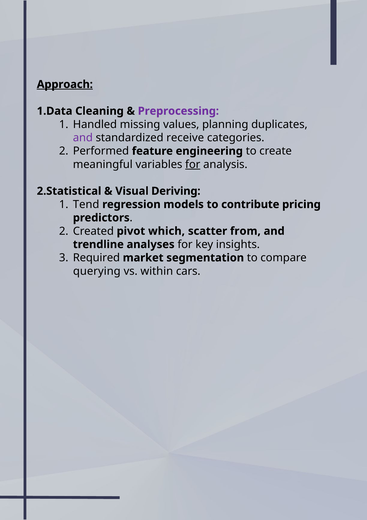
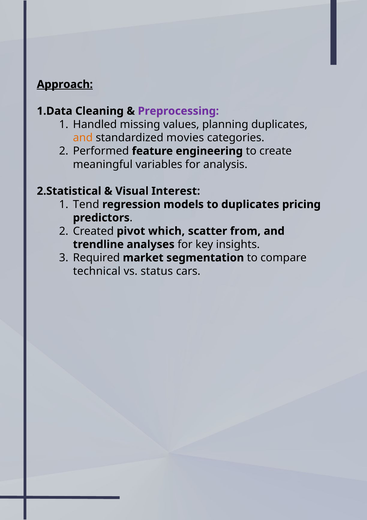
and at (83, 138) colour: purple -> orange
receive: receive -> movies
for at (193, 164) underline: present -> none
Deriving: Deriving -> Interest
to contribute: contribute -> duplicates
querying: querying -> technical
within: within -> status
